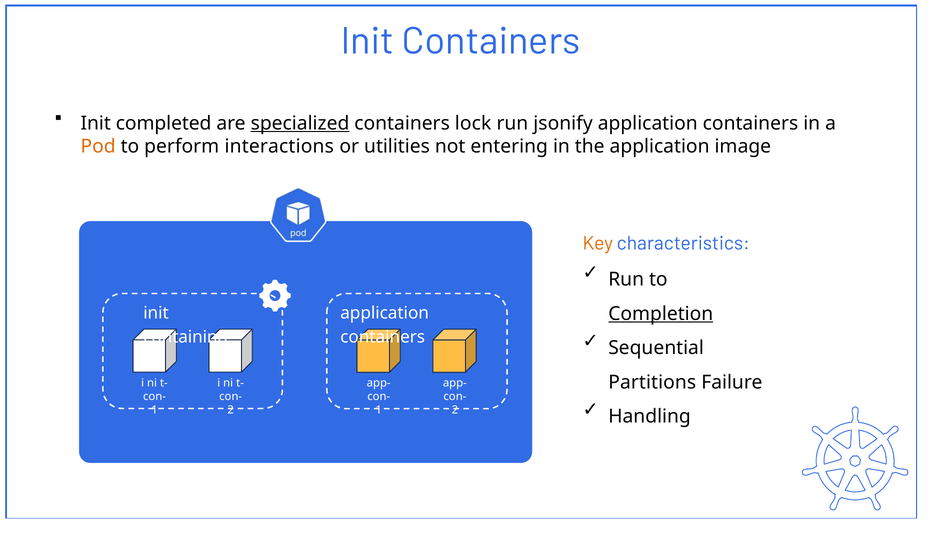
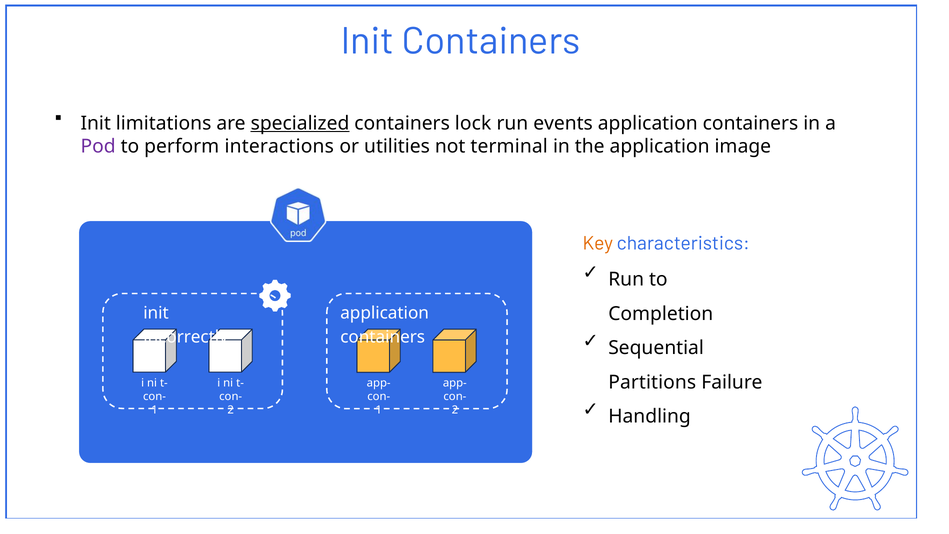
completed: completed -> limitations
jsonify: jsonify -> events
Pod colour: orange -> purple
entering: entering -> terminal
Completion underline: present -> none
containing: containing -> incorrectly
